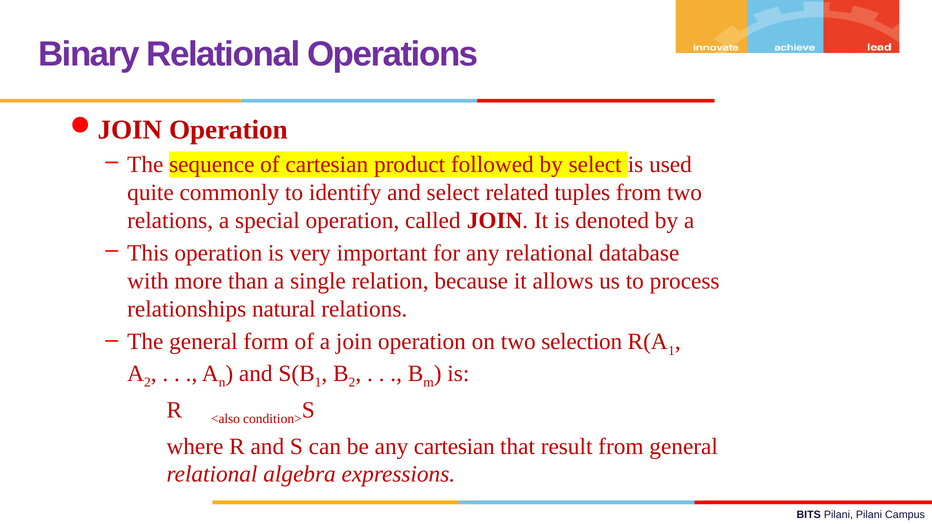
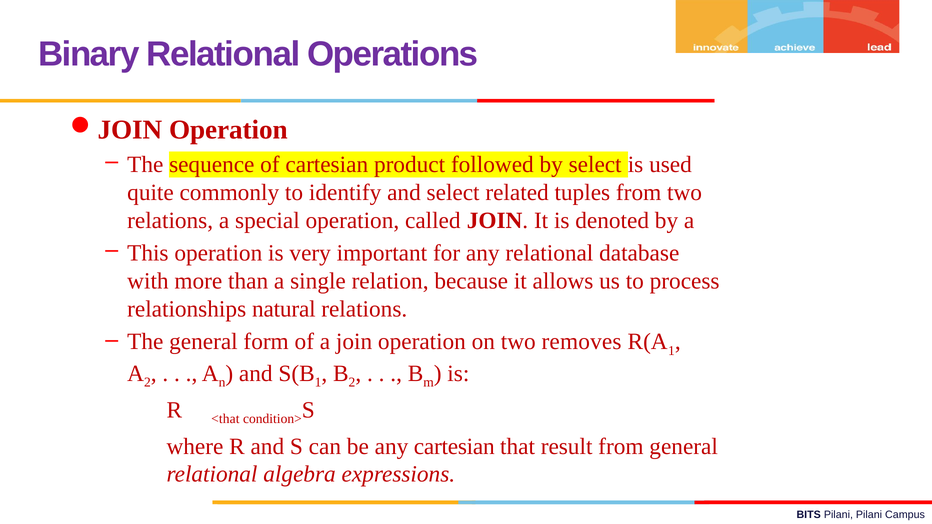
selection: selection -> removes
<also: <also -> <that
